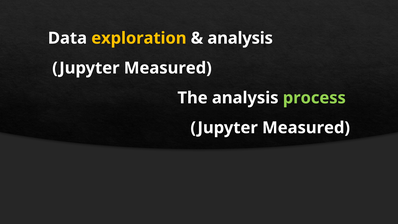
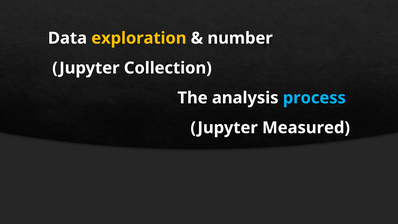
analysis at (240, 38): analysis -> number
Measured at (168, 68): Measured -> Collection
process colour: light green -> light blue
